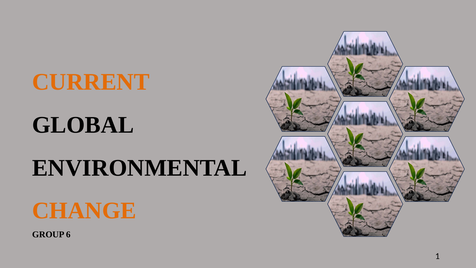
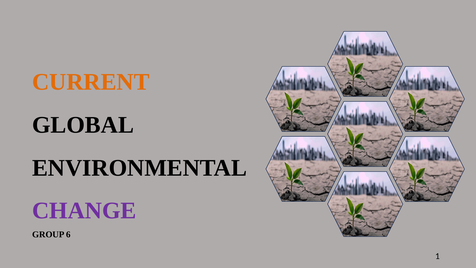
CHANGE colour: orange -> purple
